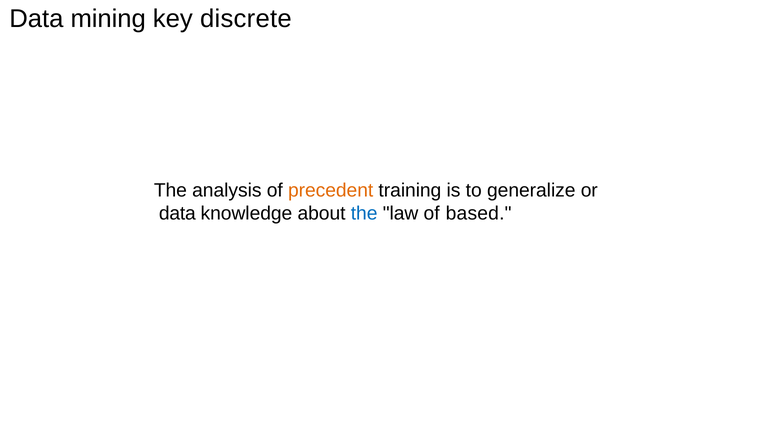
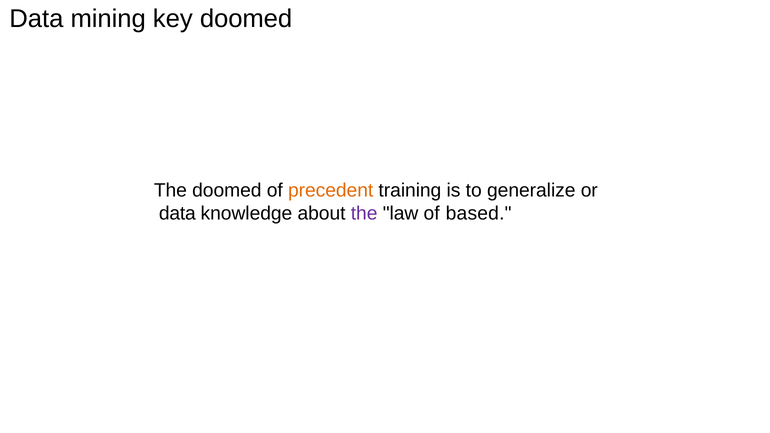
key discrete: discrete -> doomed
The analysis: analysis -> doomed
the at (364, 214) colour: blue -> purple
